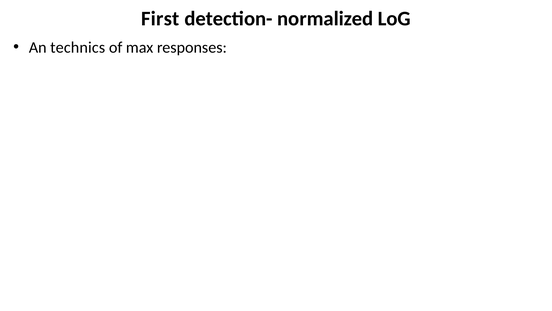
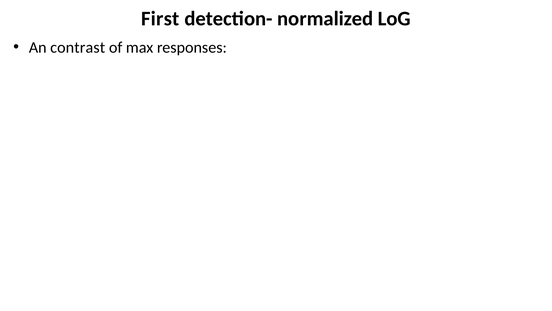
technics: technics -> contrast
